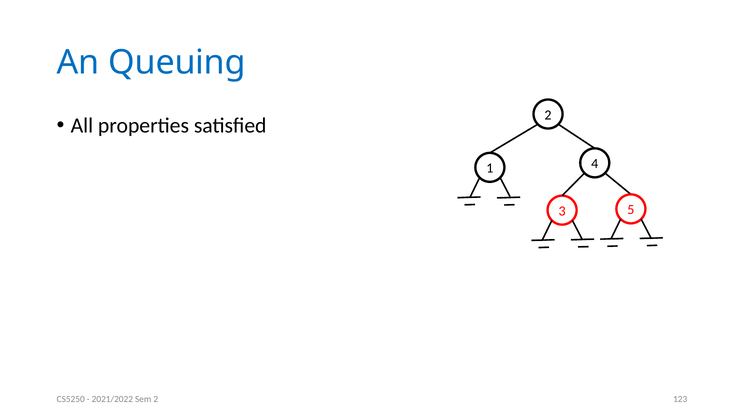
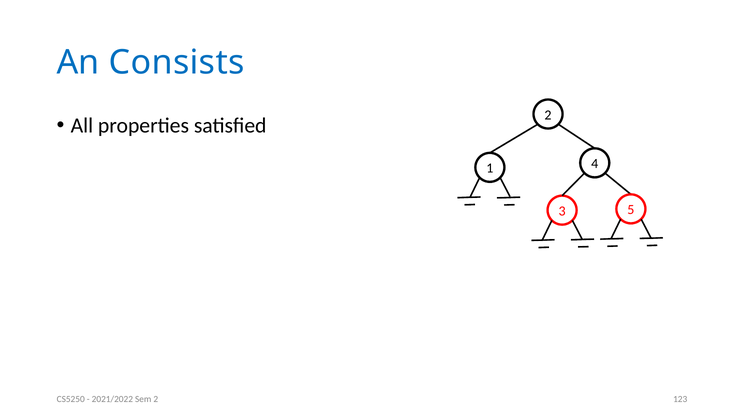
Queuing: Queuing -> Consists
